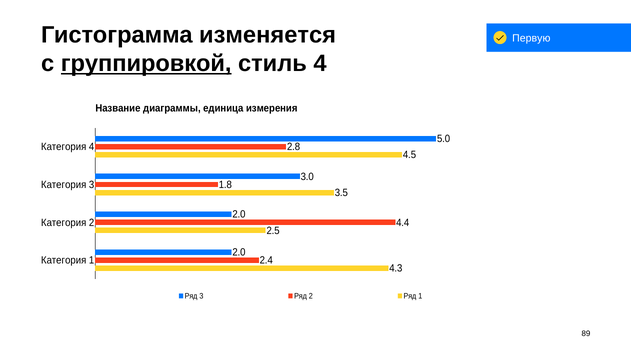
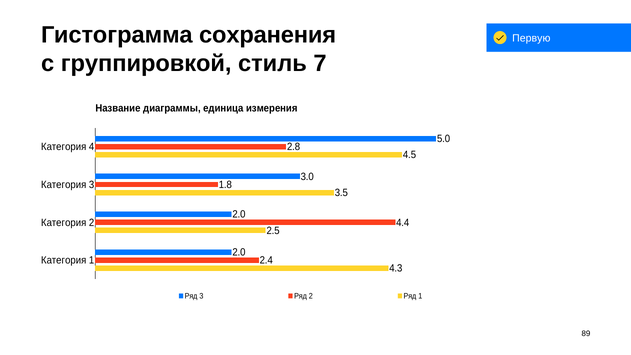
изменяется: изменяется -> сохранения
группировкой underline: present -> none
стиль 4: 4 -> 7
